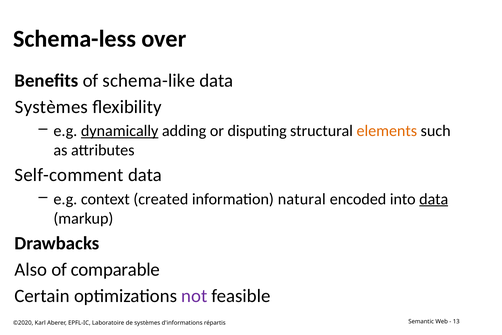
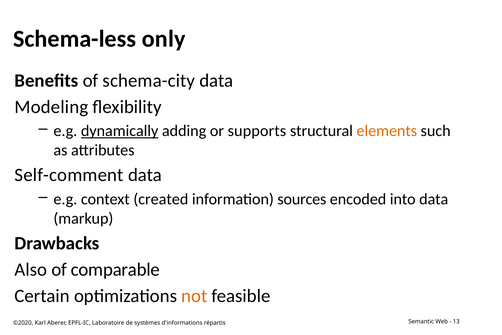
over: over -> only
schema-like: schema-like -> schema-city
Systèmes at (51, 107): Systèmes -> Modeling
disputing: disputing -> supports
natural: natural -> sources
data at (434, 199) underline: present -> none
not colour: purple -> orange
